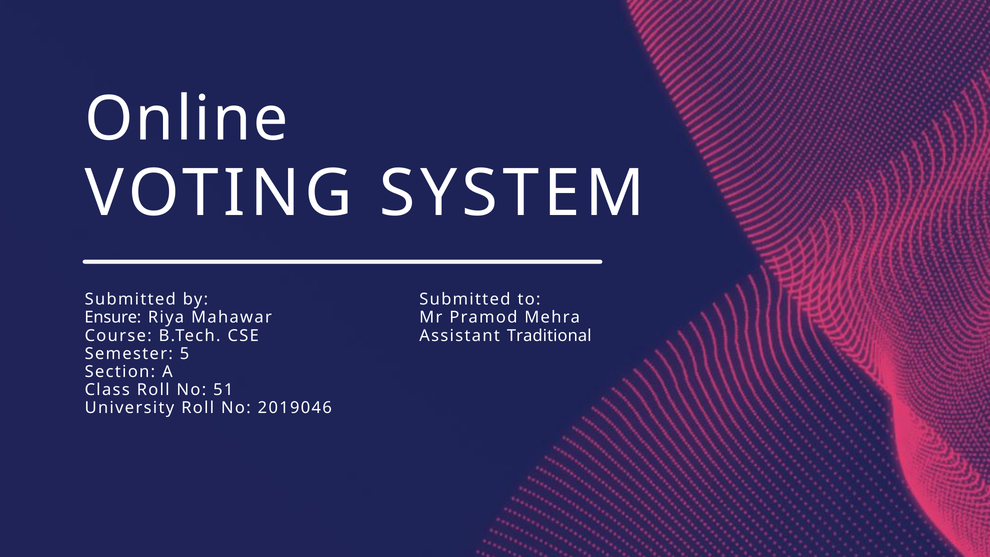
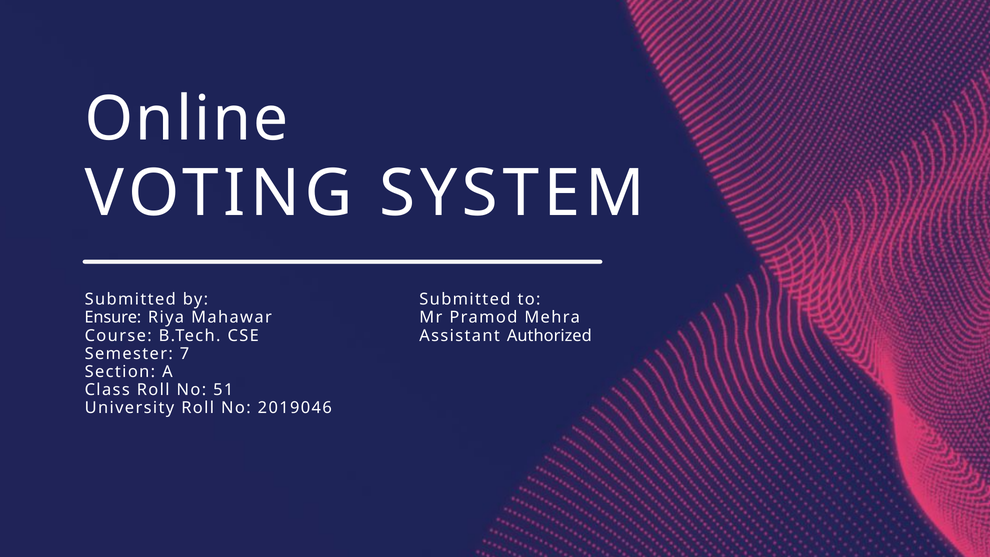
Traditional: Traditional -> Authorized
5: 5 -> 7
